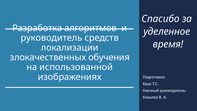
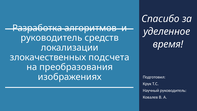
обучения: обучения -> подсчета
использованной: использованной -> преобразования
